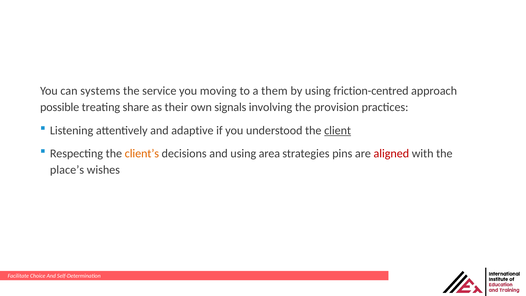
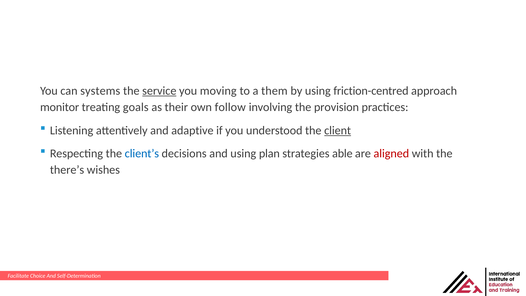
service underline: none -> present
possible: possible -> monitor
share: share -> goals
signals: signals -> follow
client’s colour: orange -> blue
area: area -> plan
pins: pins -> able
place’s: place’s -> there’s
